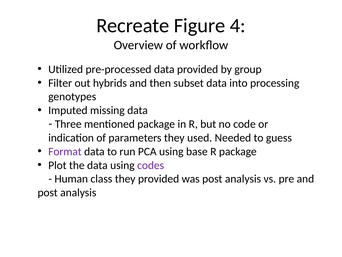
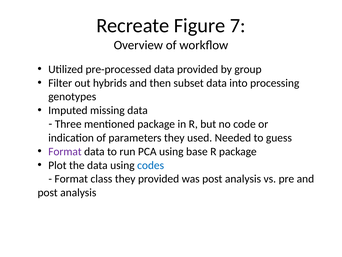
4: 4 -> 7
codes colour: purple -> blue
Human at (71, 179): Human -> Format
